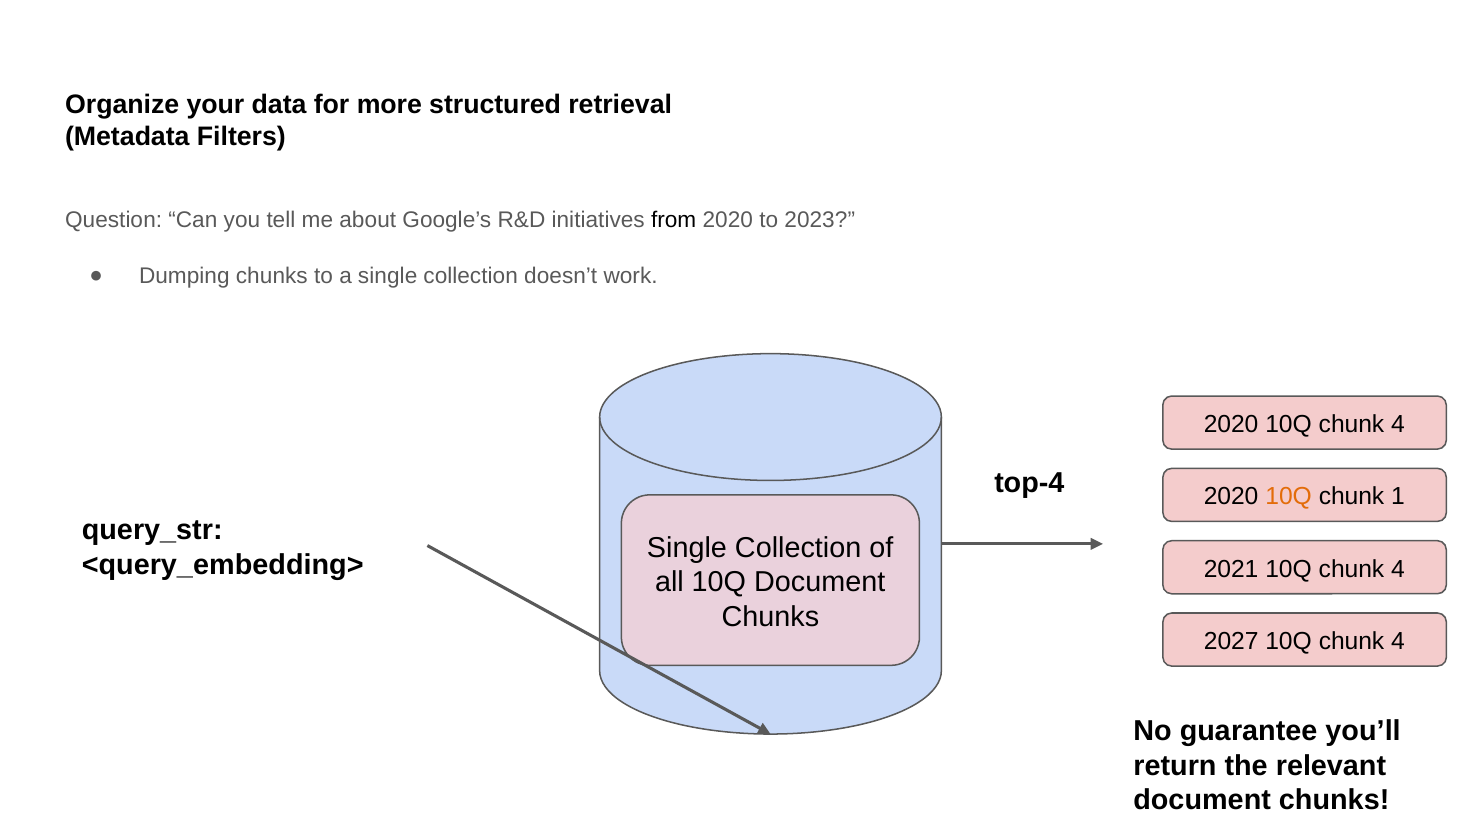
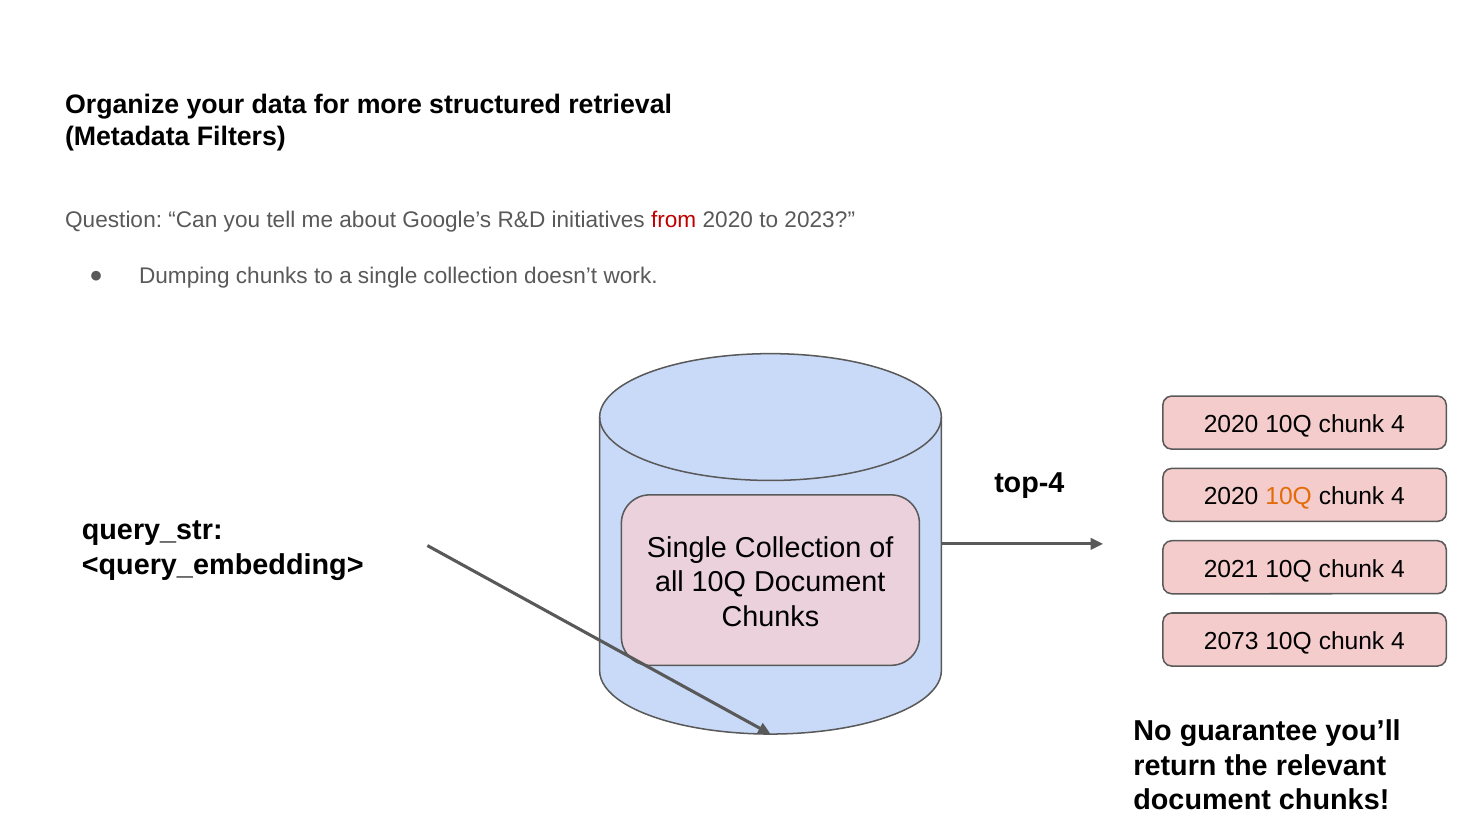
from colour: black -> red
1 at (1398, 497): 1 -> 4
2027: 2027 -> 2073
